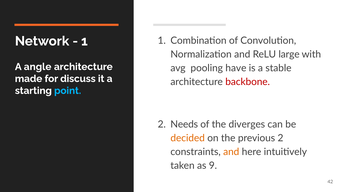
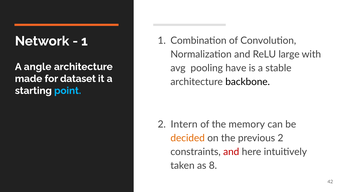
discuss: discuss -> dataset
backbone colour: red -> black
Needs: Needs -> Intern
diverges: diverges -> memory
and at (231, 152) colour: orange -> red
9: 9 -> 8
